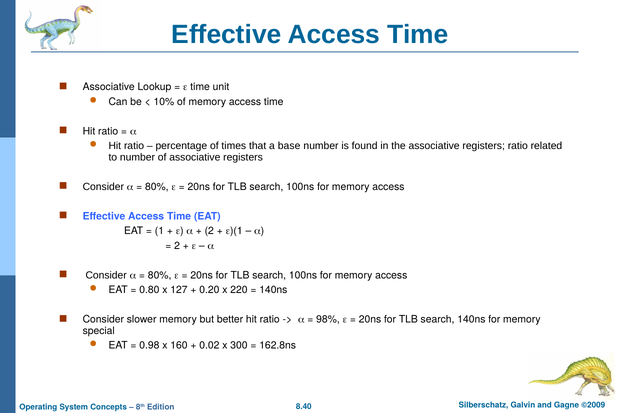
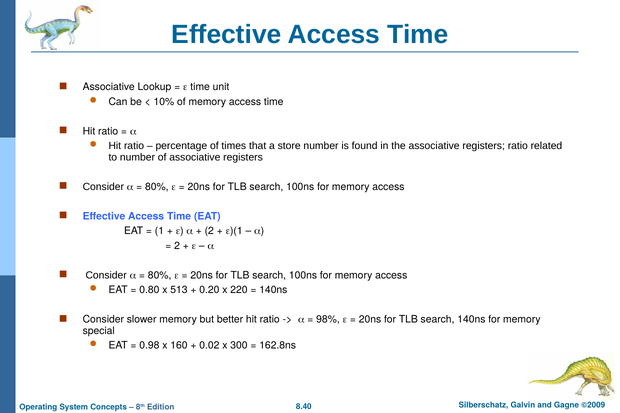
base: base -> store
127: 127 -> 513
